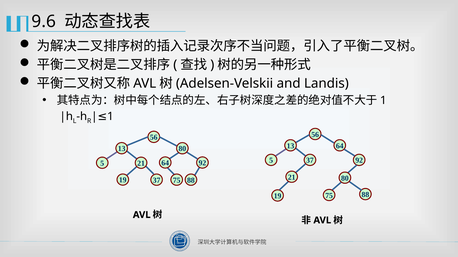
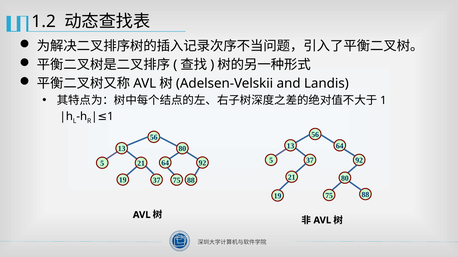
9.6: 9.6 -> 1.2
